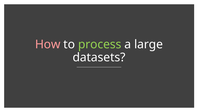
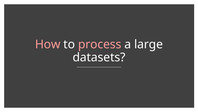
process colour: light green -> pink
